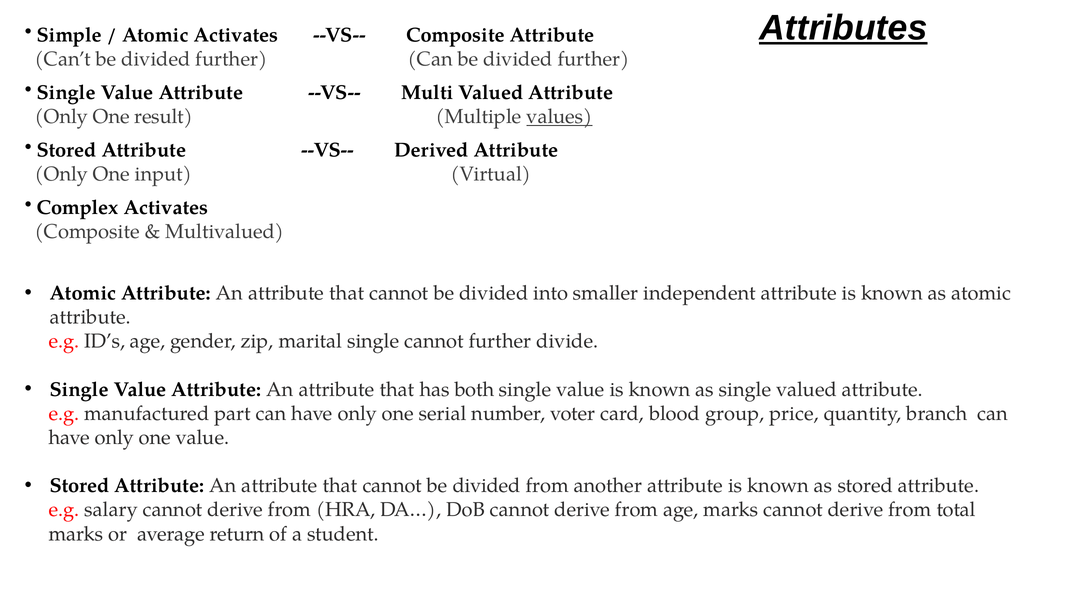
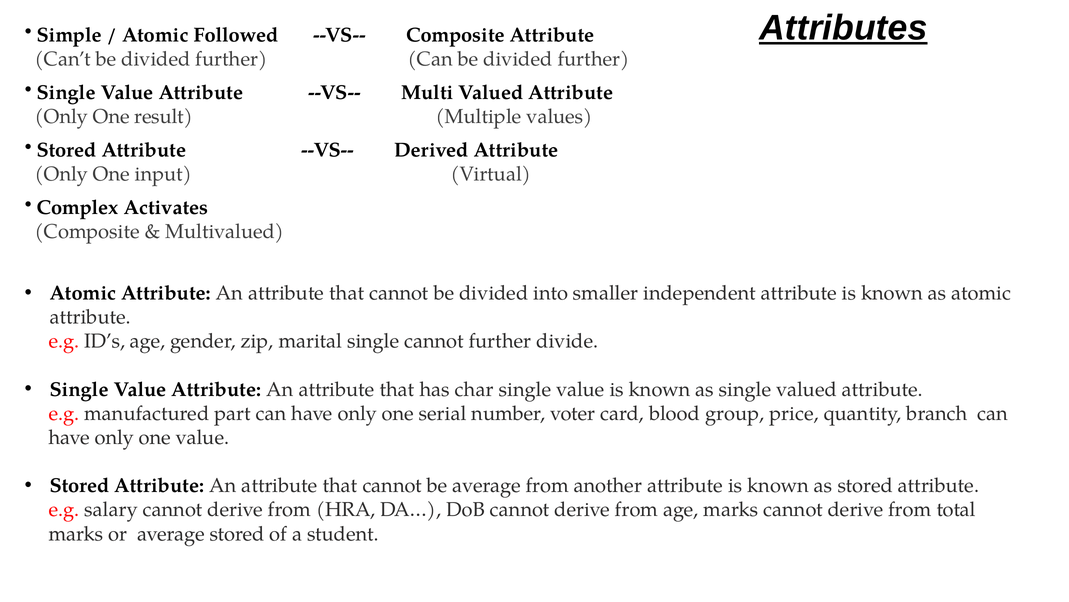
Atomic Activates: Activates -> Followed
values underline: present -> none
both: both -> char
divided at (487, 485): divided -> average
average return: return -> stored
